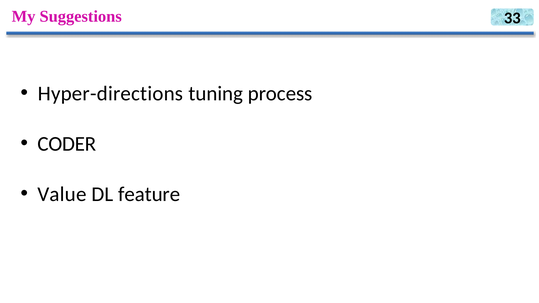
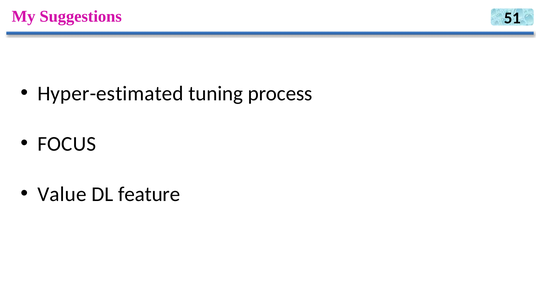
33: 33 -> 51
Hyper-directions: Hyper-directions -> Hyper-estimated
CODER: CODER -> FOCUS
